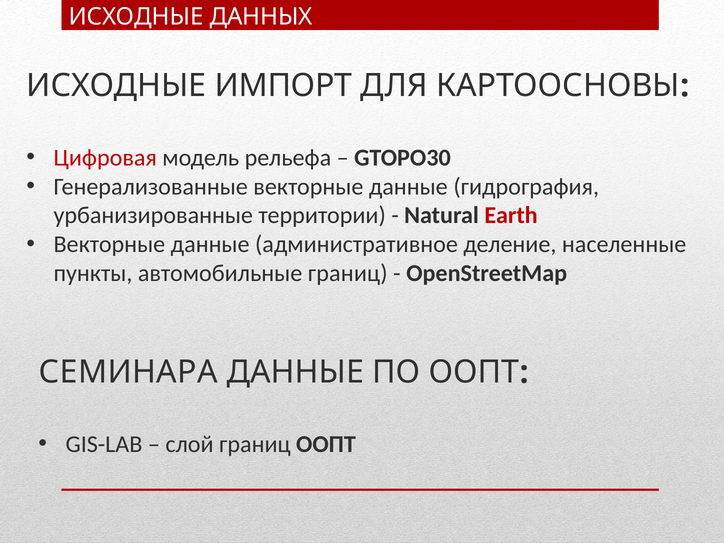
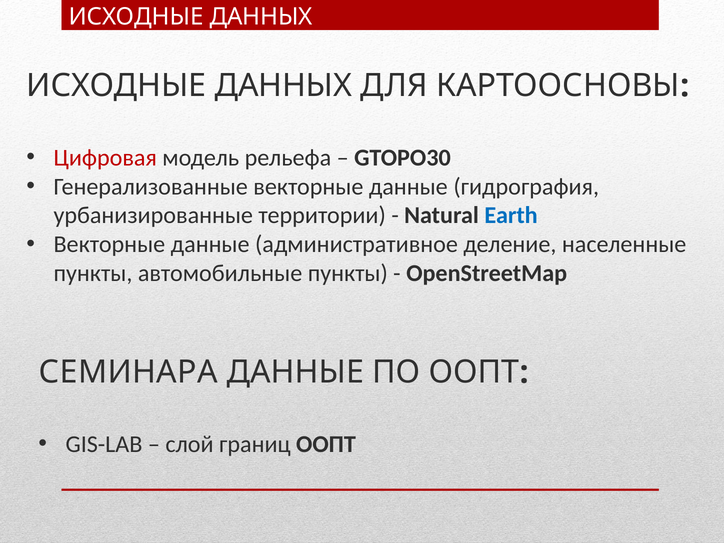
ИМПОРТ at (283, 86): ИМПОРТ -> ДАННЫХ
Earth colour: red -> blue
автомобильные границ: границ -> пункты
